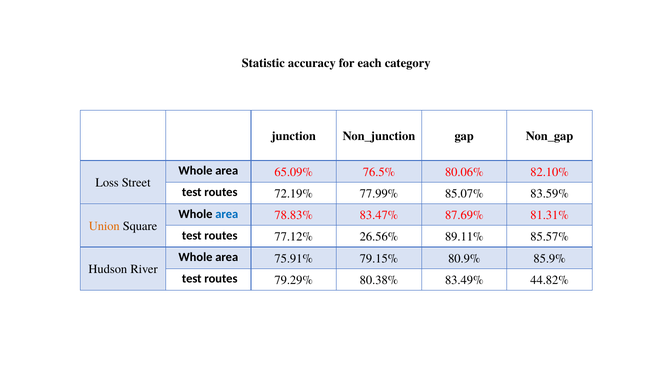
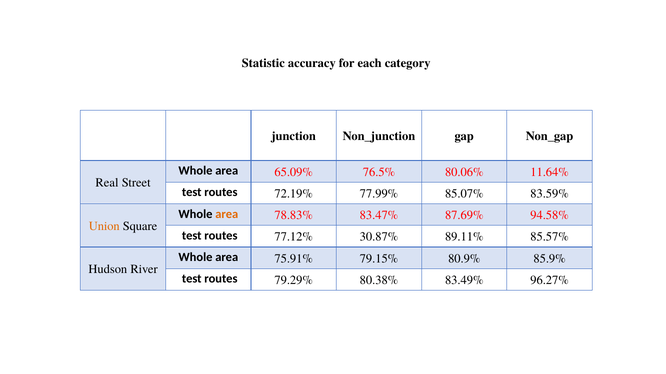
82.10%: 82.10% -> 11.64%
Loss: Loss -> Real
area at (227, 214) colour: blue -> orange
81.31%: 81.31% -> 94.58%
26.56%: 26.56% -> 30.87%
44.82%: 44.82% -> 96.27%
